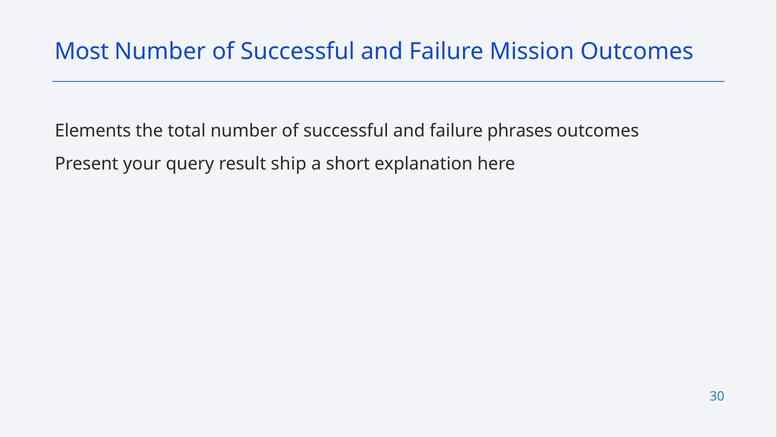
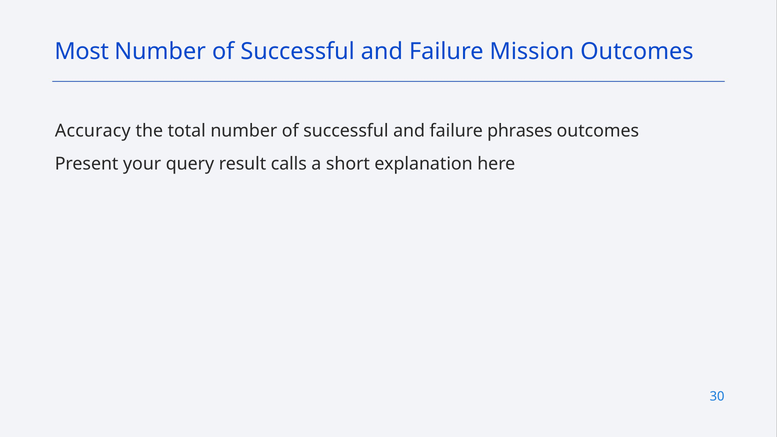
Elements: Elements -> Accuracy
ship: ship -> calls
